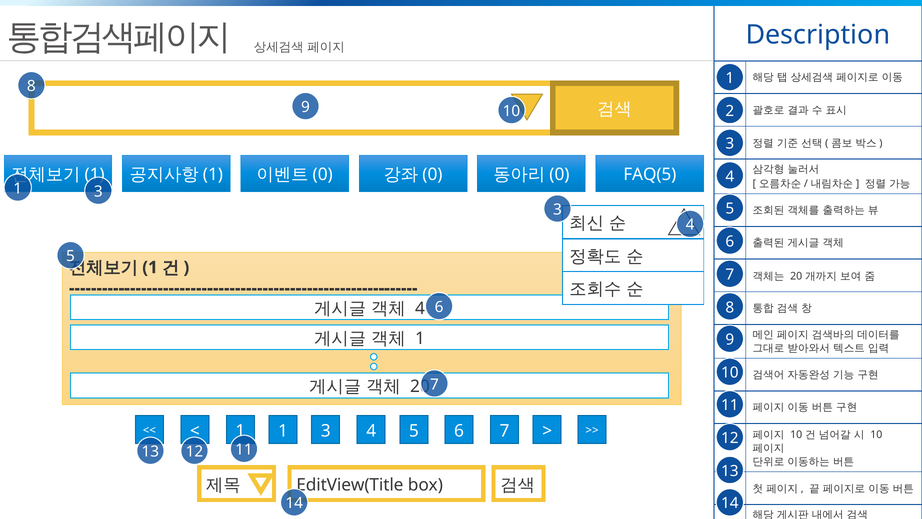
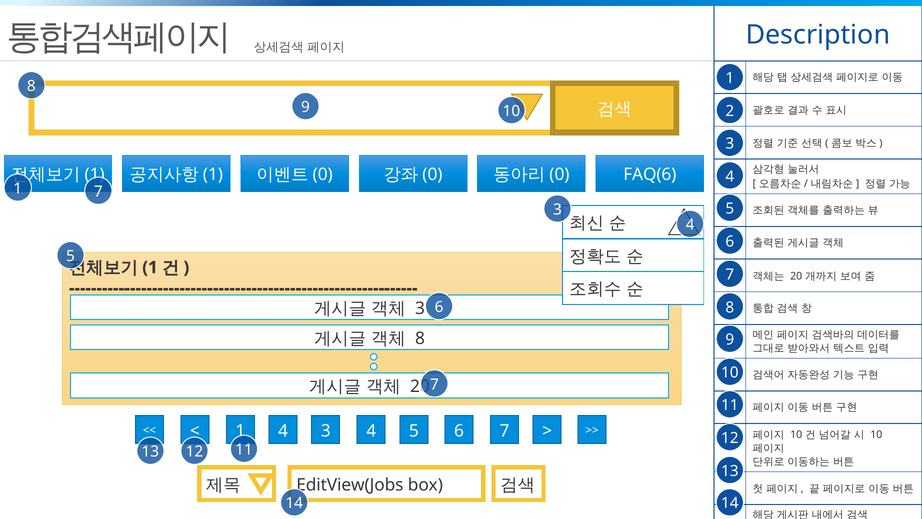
FAQ(5: FAQ(5 -> FAQ(6
3 at (98, 192): 3 -> 7
4 at (420, 308): 4 -> 3
1 at (420, 338): 1 -> 8
1 at (283, 431): 1 -> 4
EditView(Title: EditView(Title -> EditView(Jobs
